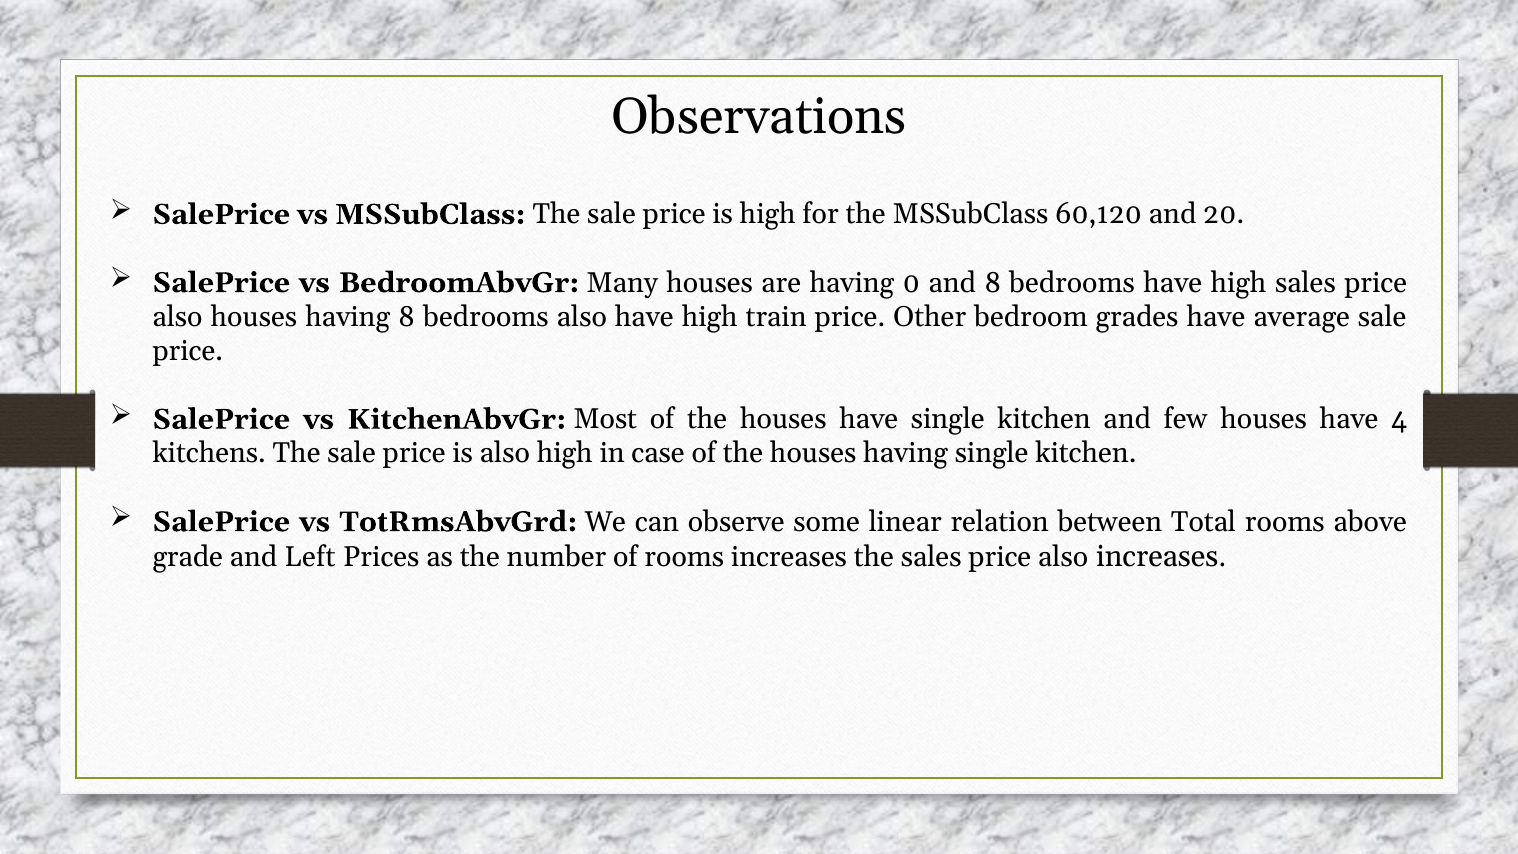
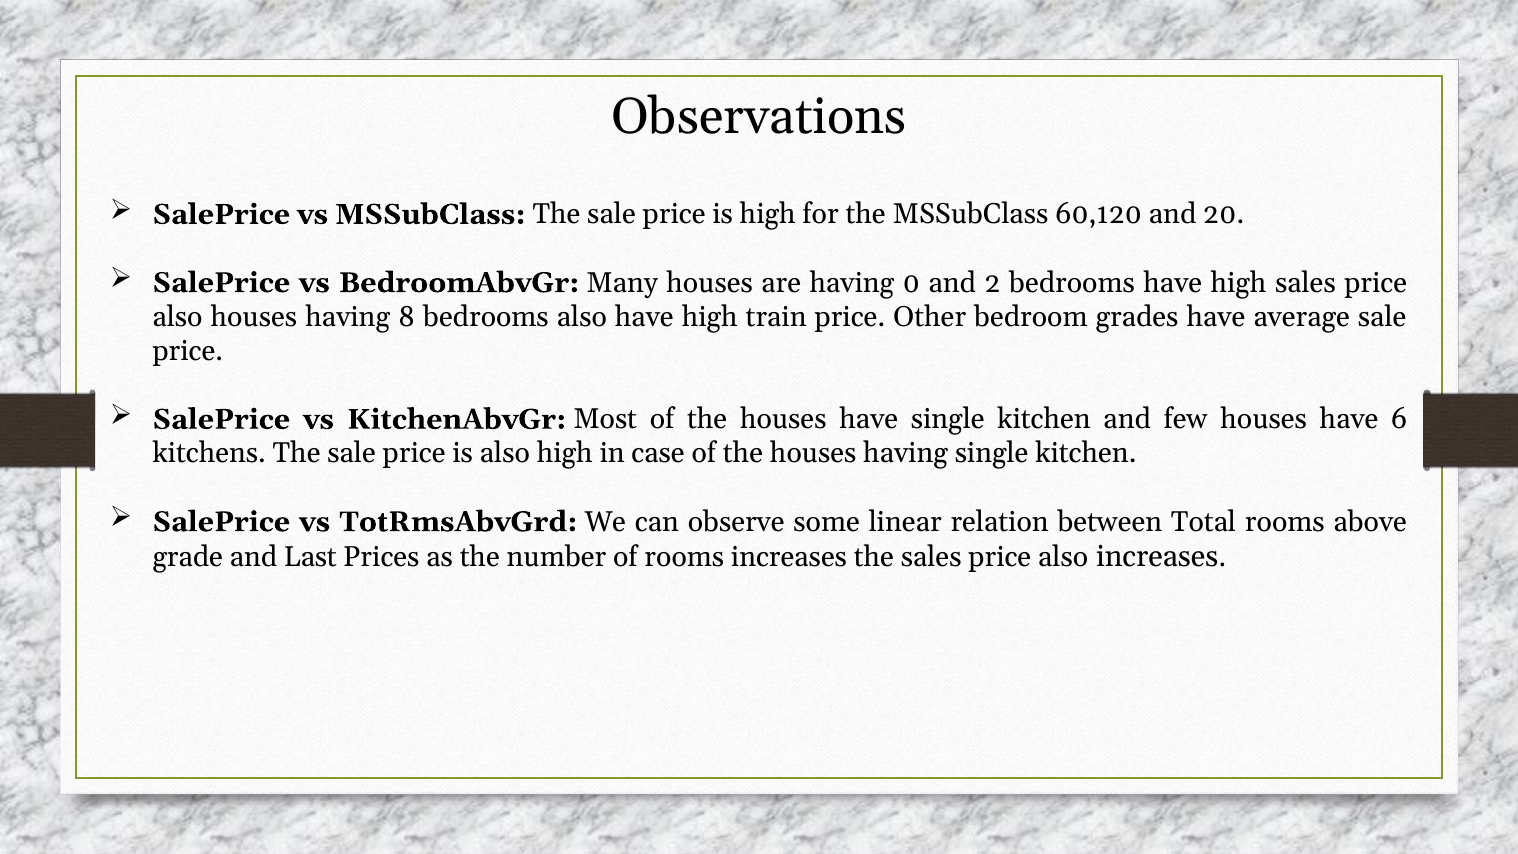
and 8: 8 -> 2
4: 4 -> 6
Left: Left -> Last
